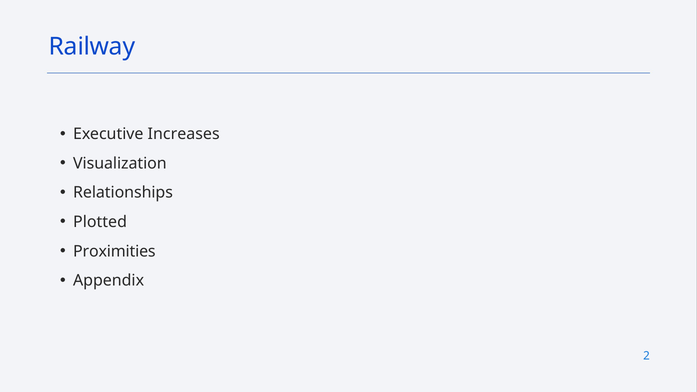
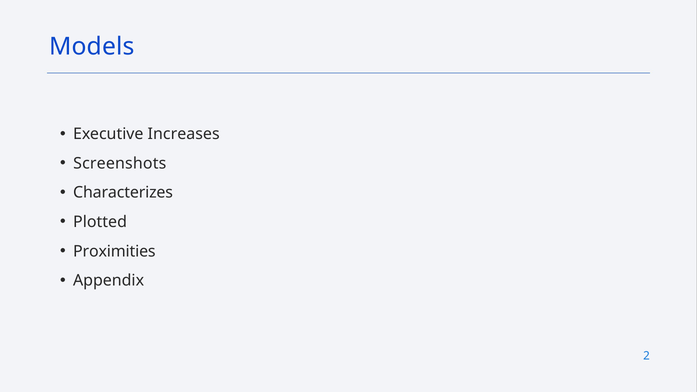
Railway: Railway -> Models
Visualization: Visualization -> Screenshots
Relationships: Relationships -> Characterizes
